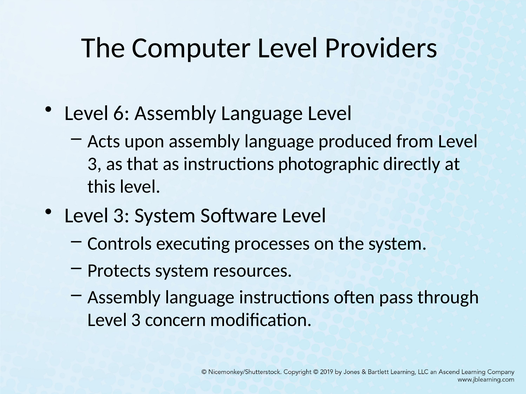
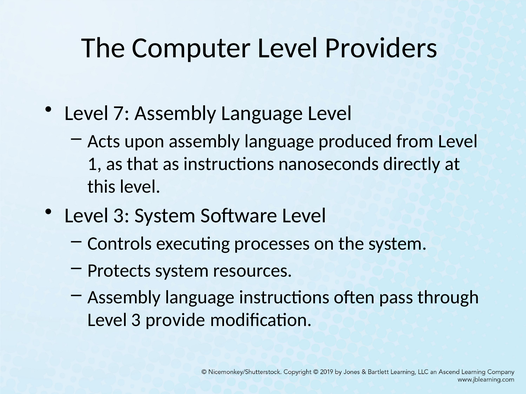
6: 6 -> 7
3 at (95, 164): 3 -> 1
photographic: photographic -> nanoseconds
concern: concern -> provide
